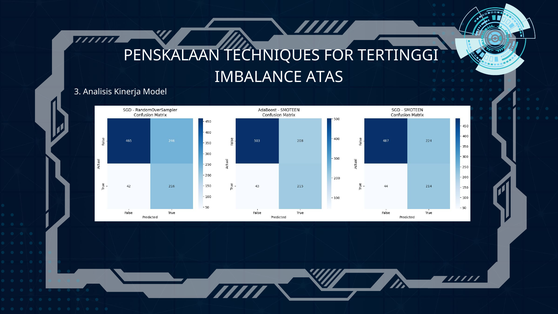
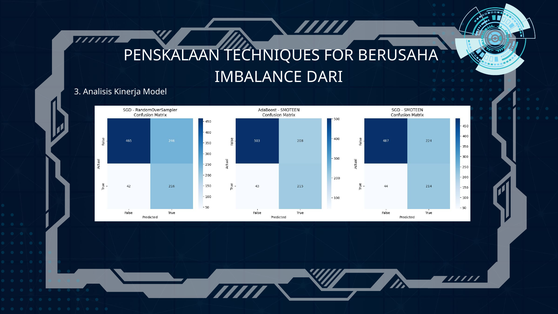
TERTINGGI: TERTINGGI -> BERUSAHA
ATAS: ATAS -> DARI
